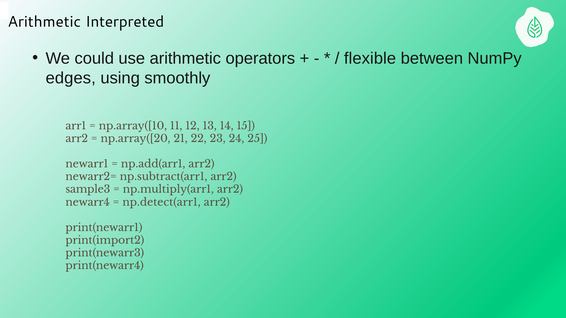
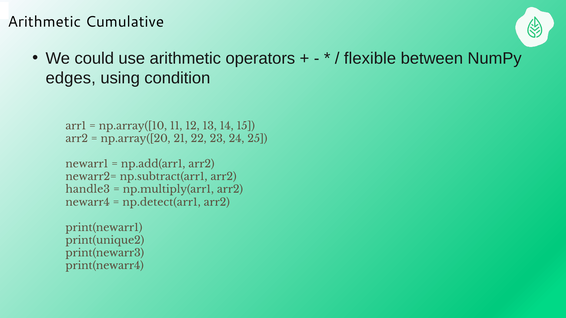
Interpreted: Interpreted -> Cumulative
smoothly: smoothly -> condition
sample3: sample3 -> handle3
print(import2: print(import2 -> print(unique2
